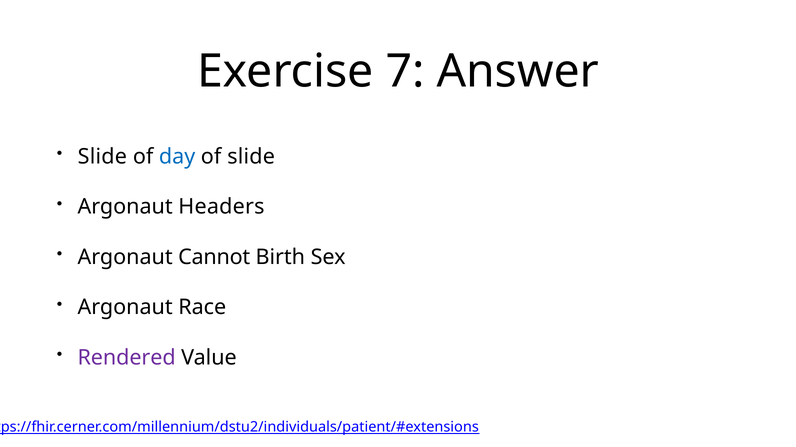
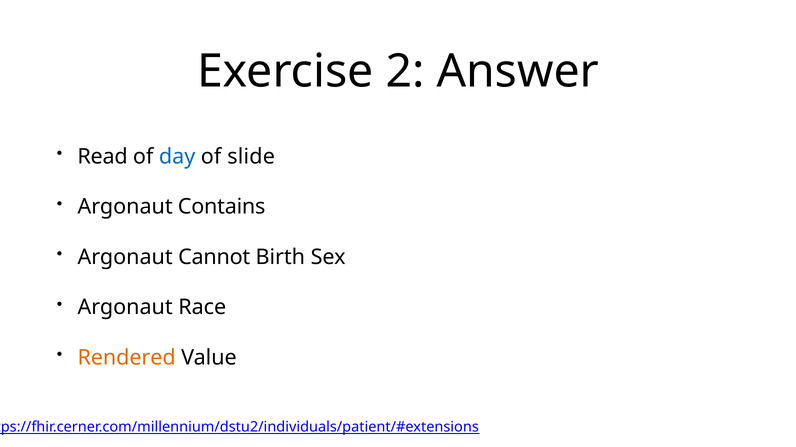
7: 7 -> 2
Slide at (102, 157): Slide -> Read
Headers: Headers -> Contains
Rendered colour: purple -> orange
